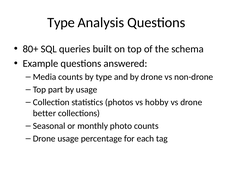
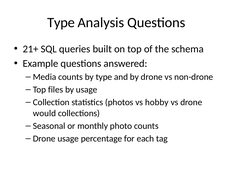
80+: 80+ -> 21+
part: part -> files
better: better -> would
